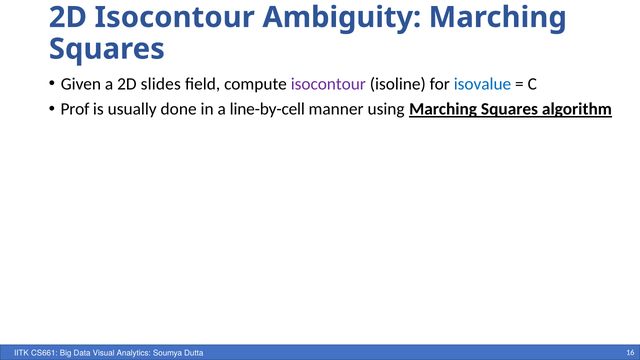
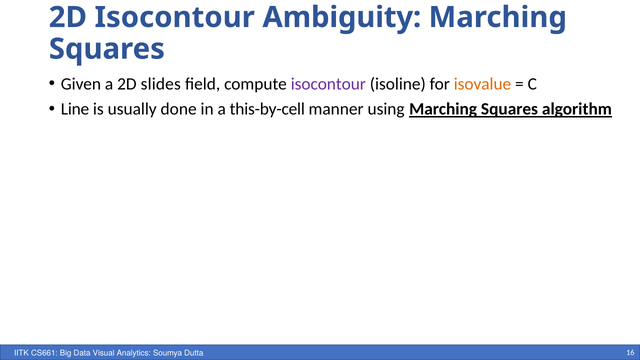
isovalue colour: blue -> orange
Prof: Prof -> Line
line-by-cell: line-by-cell -> this-by-cell
